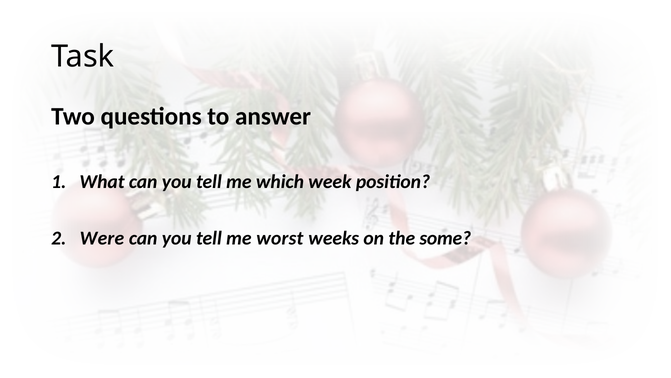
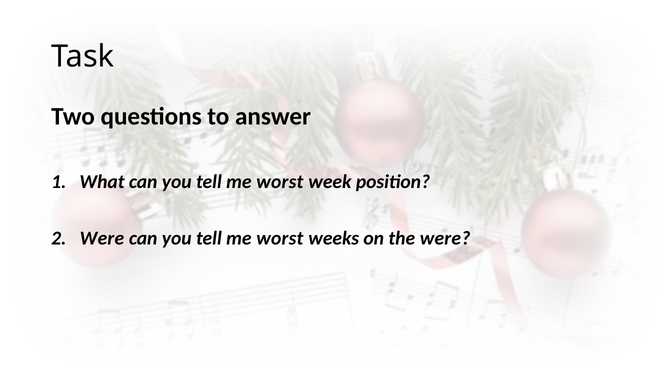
which at (280, 182): which -> worst
the some: some -> were
